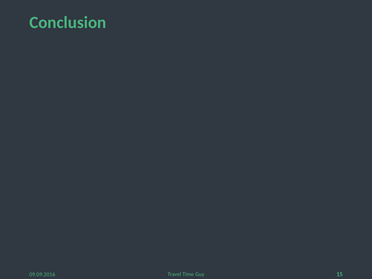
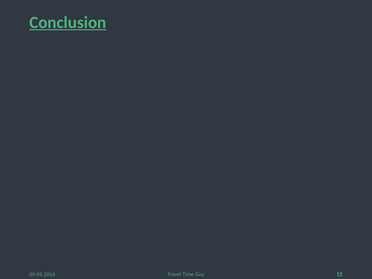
Conclusion underline: none -> present
